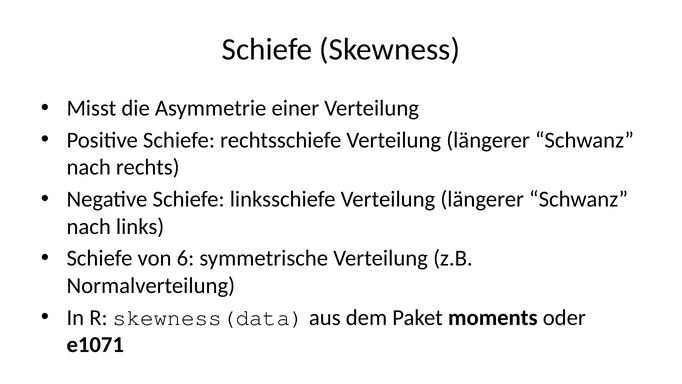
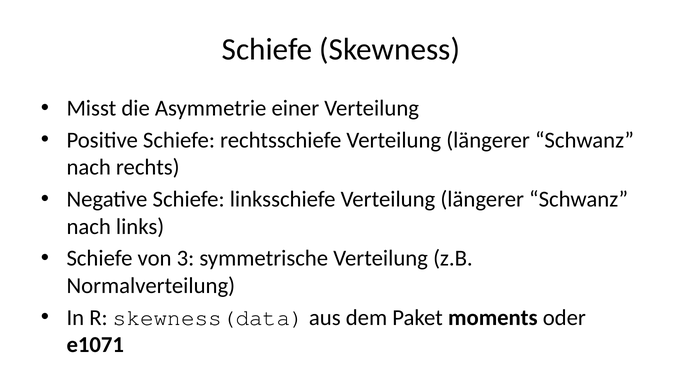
6: 6 -> 3
